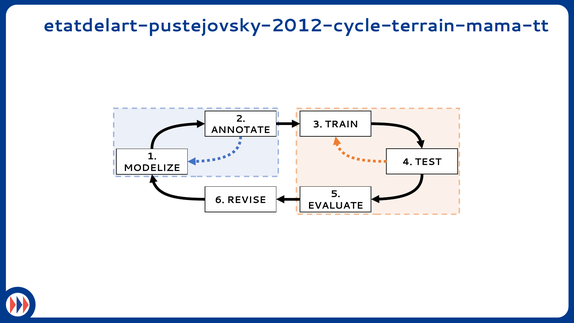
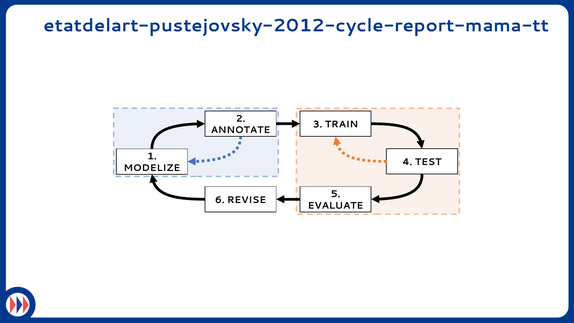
etatdelart-pustejovsky-2012-cycle-terrain-mama-tt: etatdelart-pustejovsky-2012-cycle-terrain-mama-tt -> etatdelart-pustejovsky-2012-cycle-report-mama-tt
